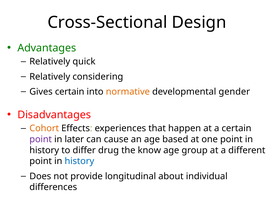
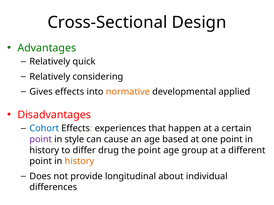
Gives certain: certain -> effects
gender: gender -> applied
Cohort colour: orange -> blue
later: later -> style
the know: know -> point
history at (79, 162) colour: blue -> orange
